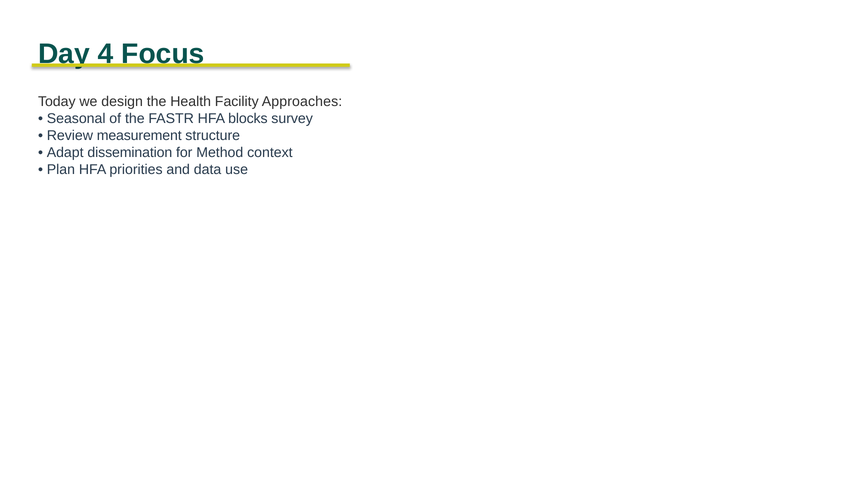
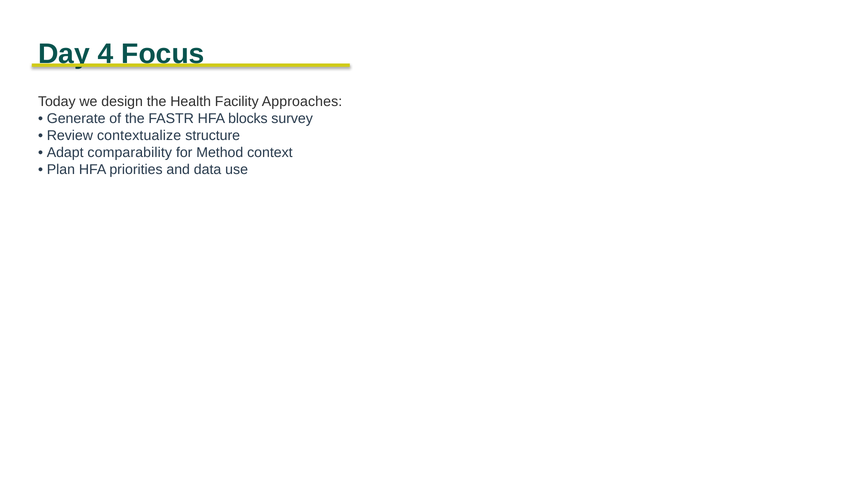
Seasonal: Seasonal -> Generate
measurement: measurement -> contextualize
dissemination: dissemination -> comparability
